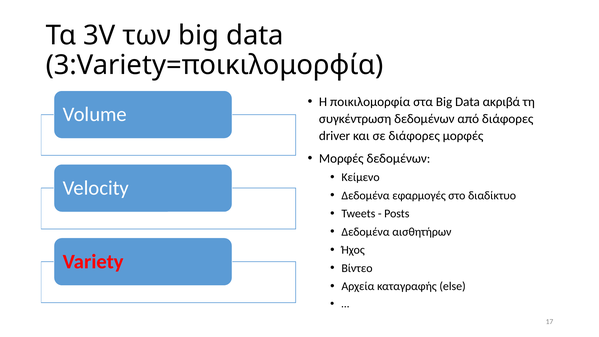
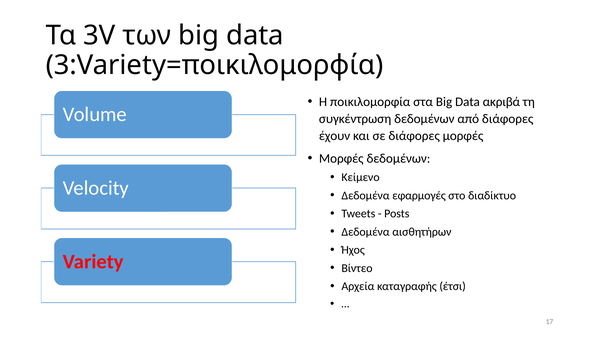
driver: driver -> έχουν
else: else -> έτσι
